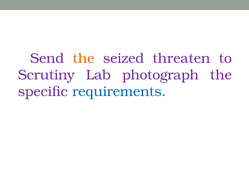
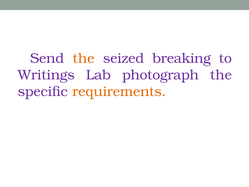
threaten: threaten -> breaking
Scrutiny: Scrutiny -> Writings
requirements colour: blue -> orange
